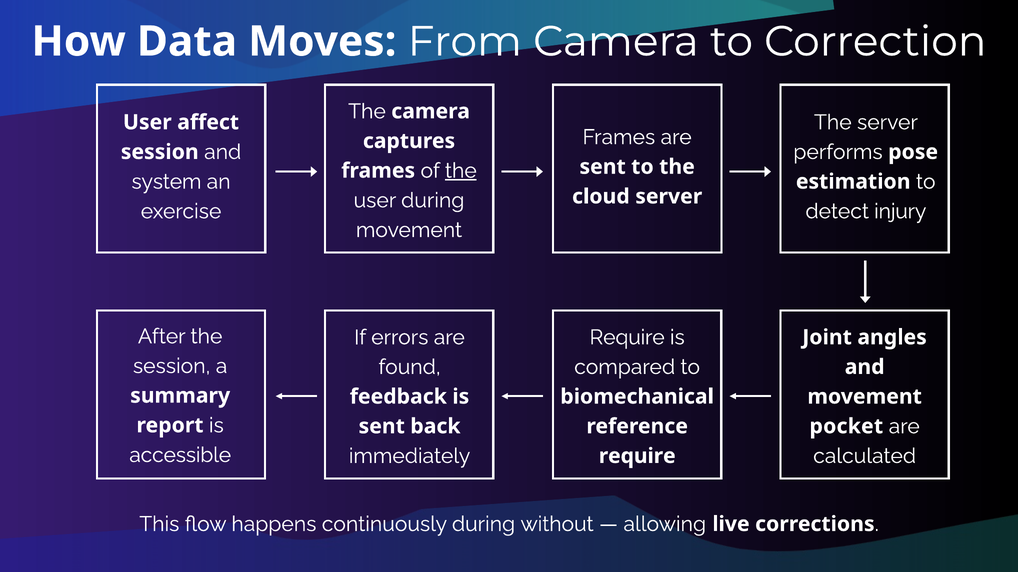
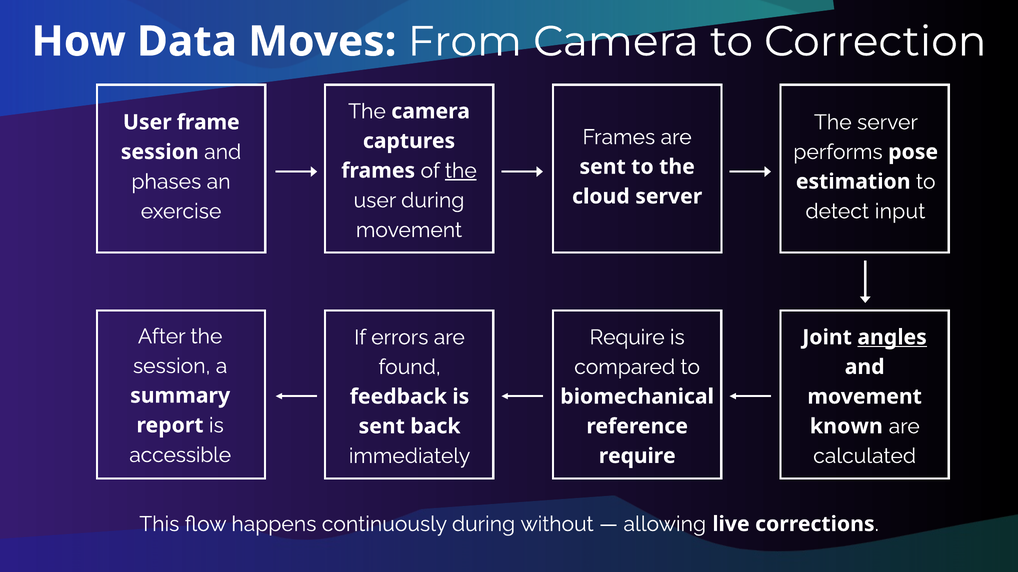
affect: affect -> frame
system: system -> phases
injury: injury -> input
angles underline: none -> present
pocket: pocket -> known
